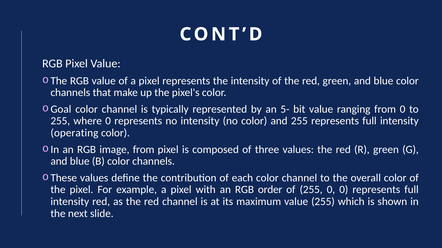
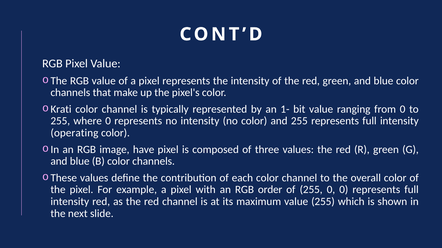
Goal: Goal -> Krati
5-: 5- -> 1-
image from: from -> have
